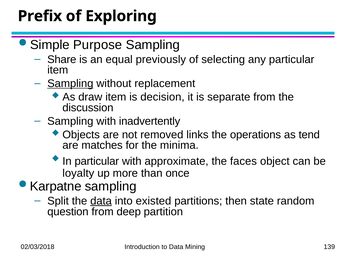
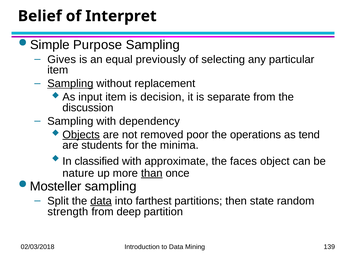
Prefix: Prefix -> Belief
Exploring: Exploring -> Interpret
Share: Share -> Gives
draw: draw -> input
inadvertently: inadvertently -> dependency
Objects underline: none -> present
links: links -> poor
matches: matches -> students
In particular: particular -> classified
loyalty: loyalty -> nature
than underline: none -> present
Karpatne: Karpatne -> Mosteller
existed: existed -> farthest
question: question -> strength
